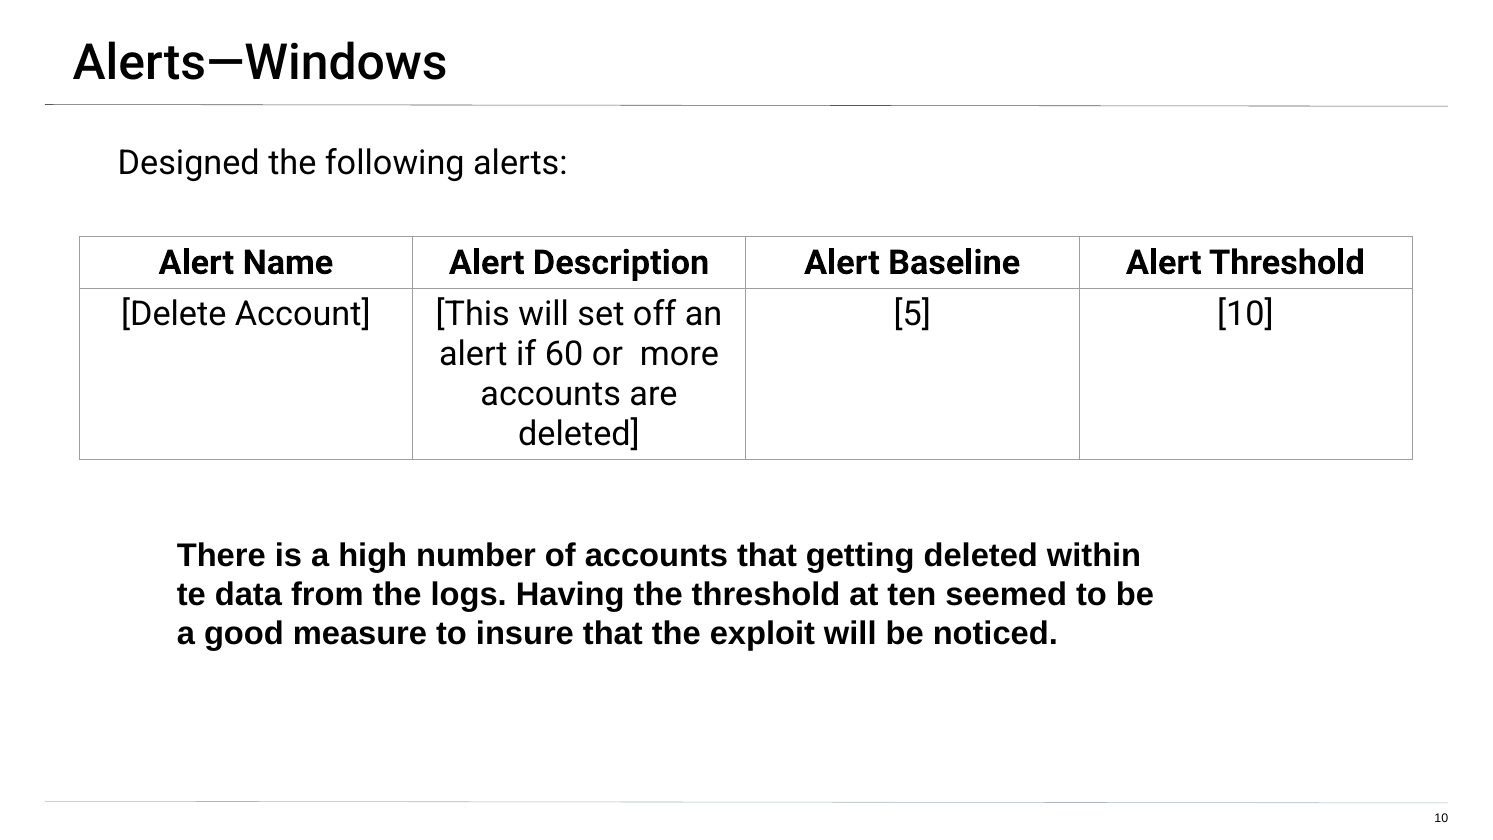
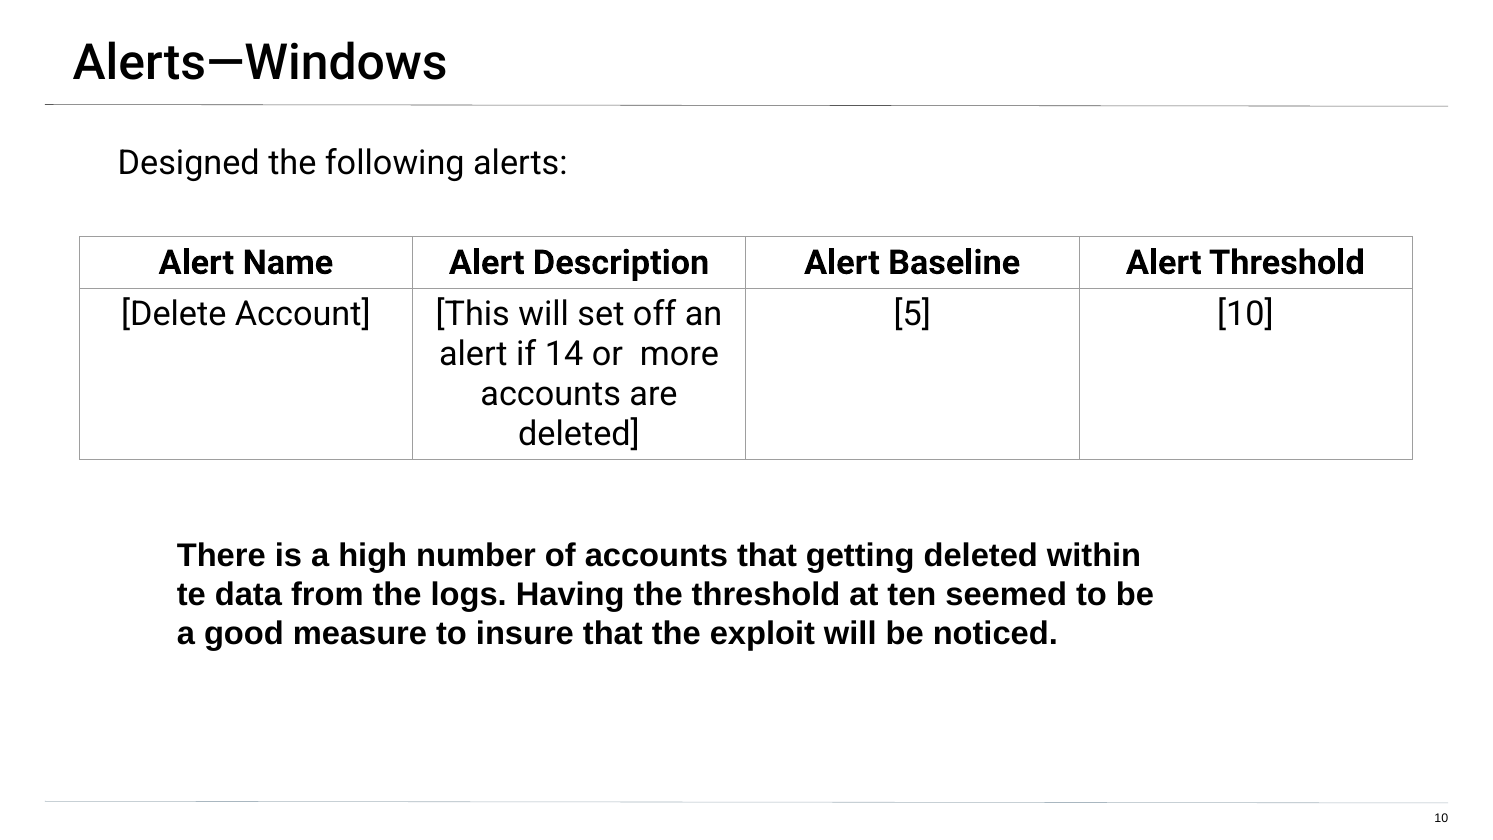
60: 60 -> 14
